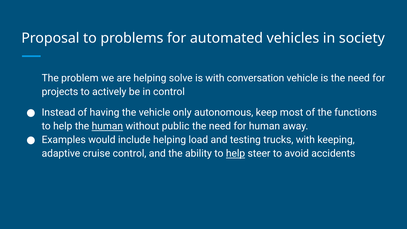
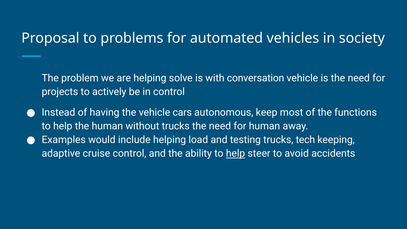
only: only -> cars
human at (107, 126) underline: present -> none
without public: public -> trucks
trucks with: with -> tech
